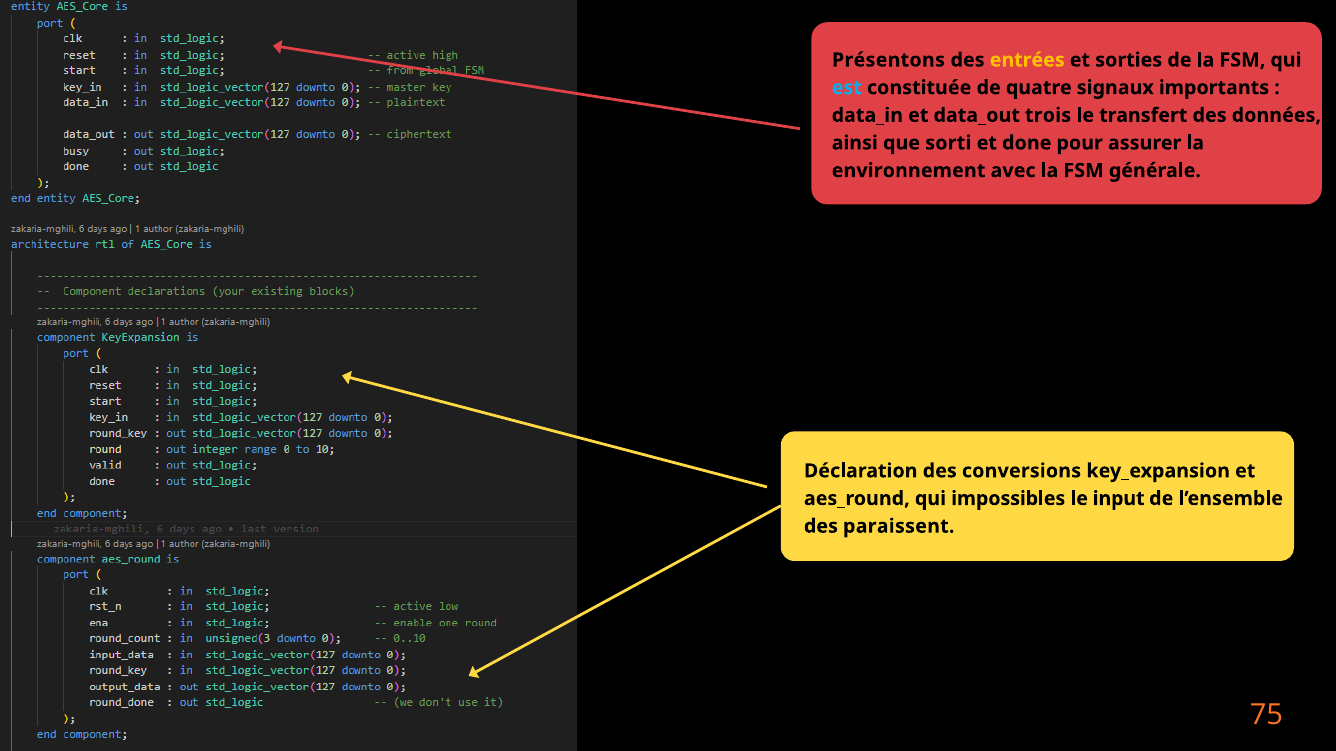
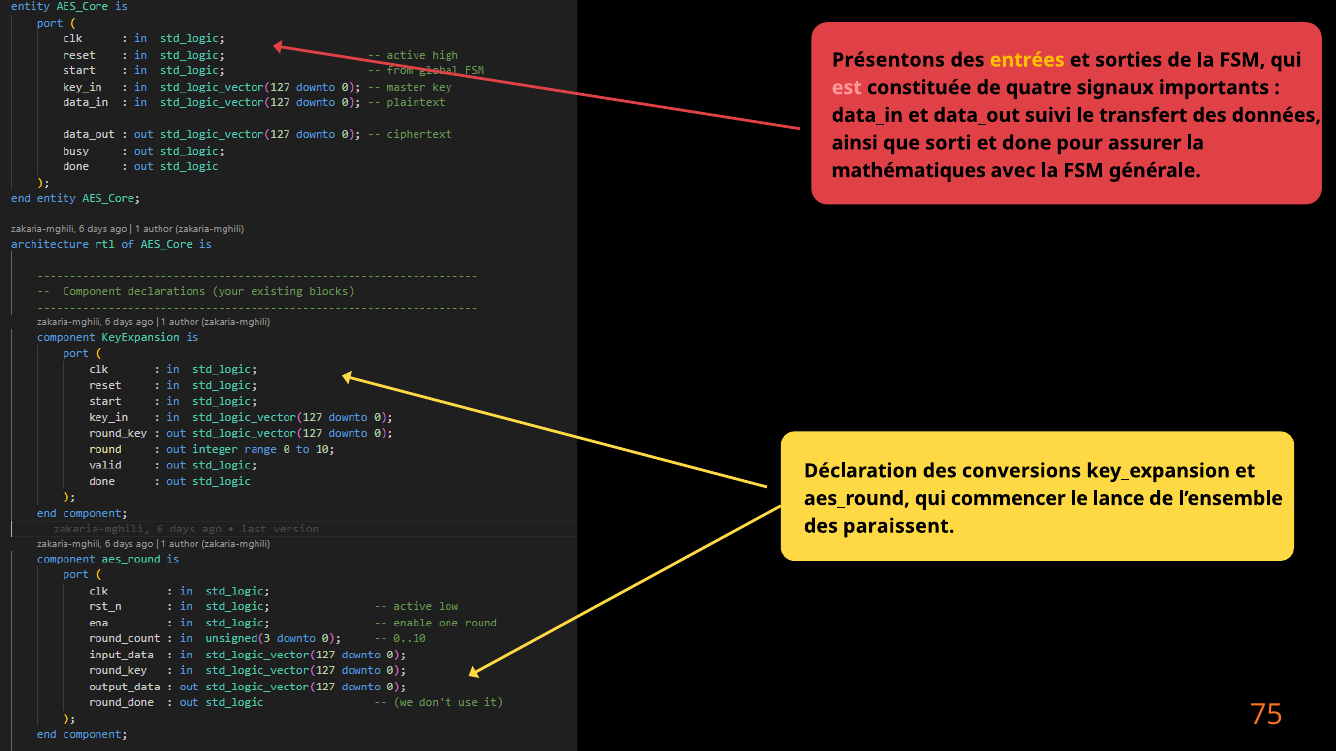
est colour: light blue -> pink
trois: trois -> suivi
environnement: environnement -> mathématiques
impossibles: impossibles -> commencer
input: input -> lance
